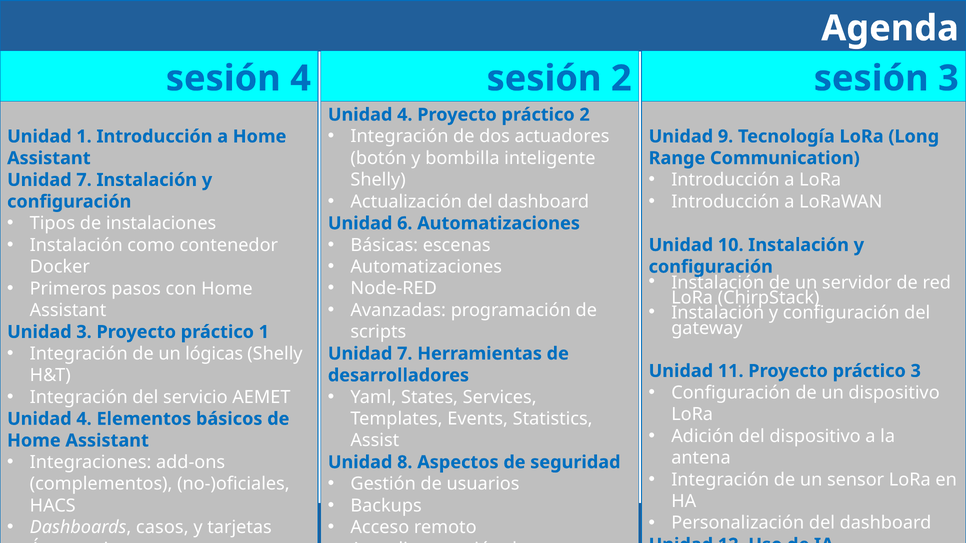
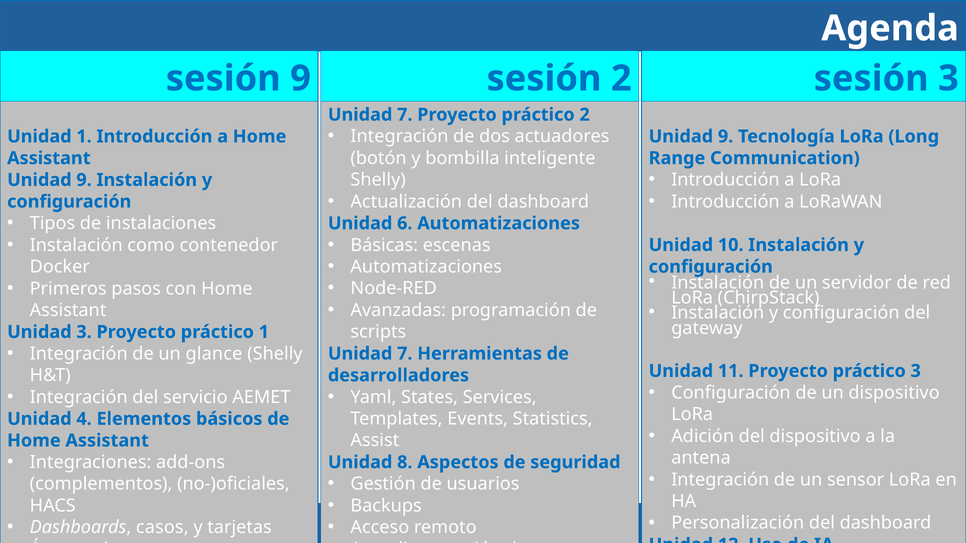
sesión 4: 4 -> 9
4 at (405, 115): 4 -> 7
7 at (84, 180): 7 -> 9
lógicas: lógicas -> glance
